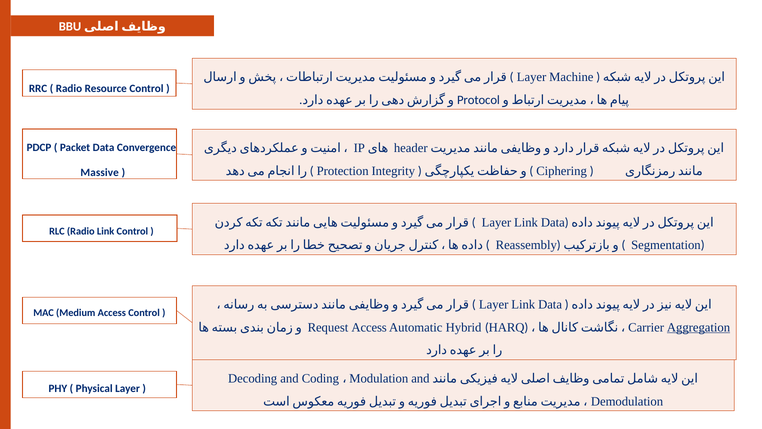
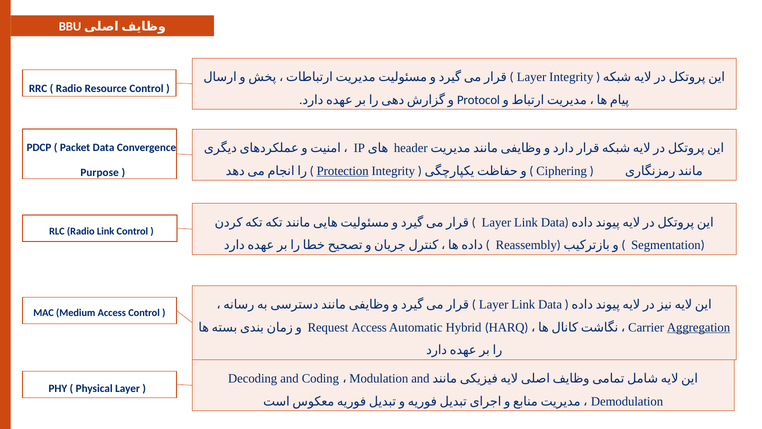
Layer Machine: Machine -> Integrity
Protection underline: none -> present
Massive: Massive -> Purpose
